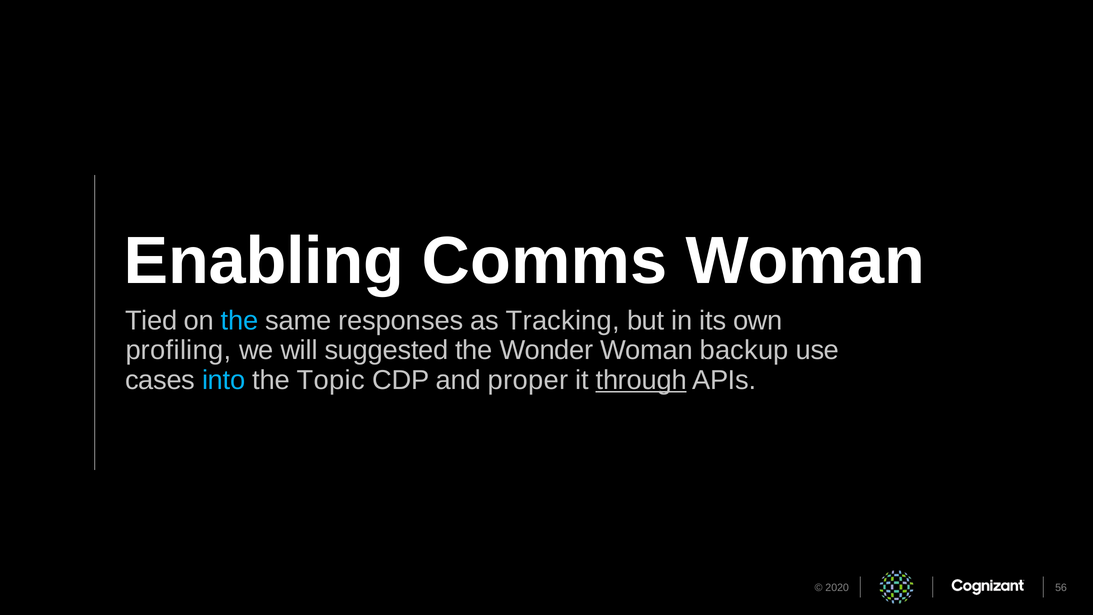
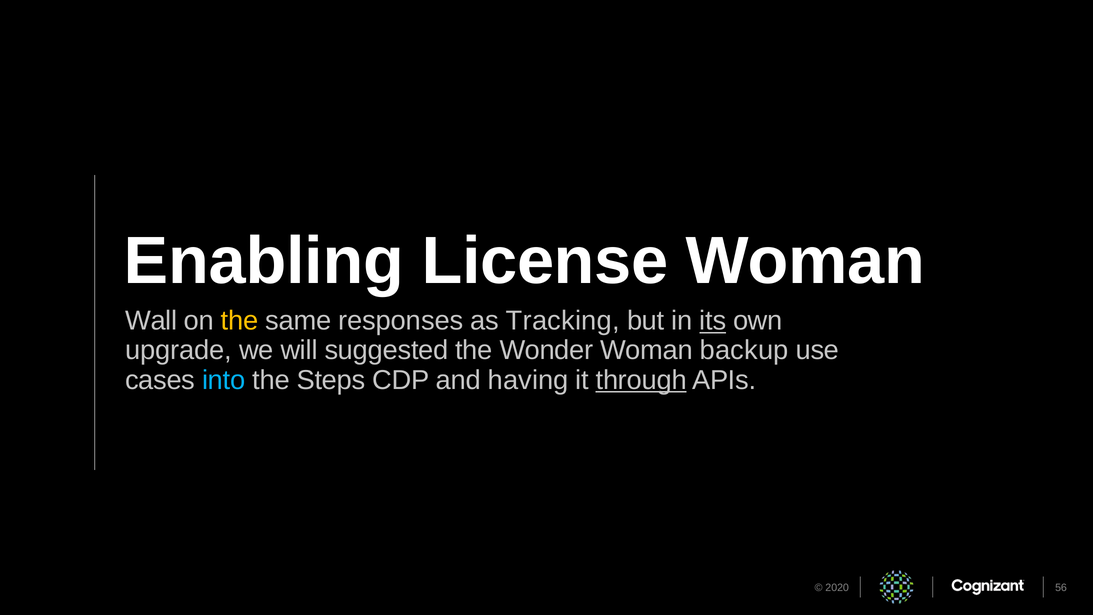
Comms: Comms -> License
Tied: Tied -> Wall
the at (240, 321) colour: light blue -> yellow
its underline: none -> present
profiling: profiling -> upgrade
Topic: Topic -> Steps
proper: proper -> having
